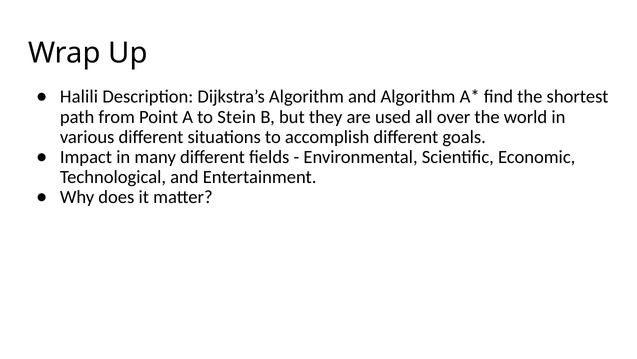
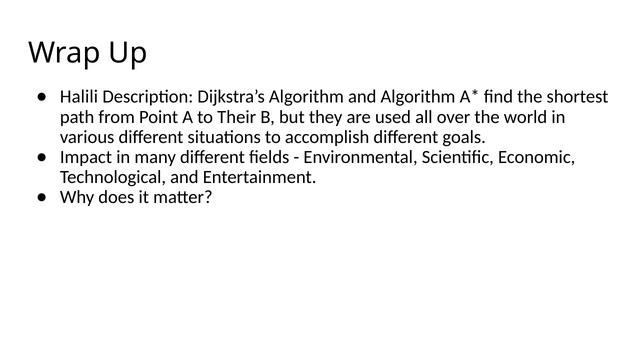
Stein: Stein -> Their
